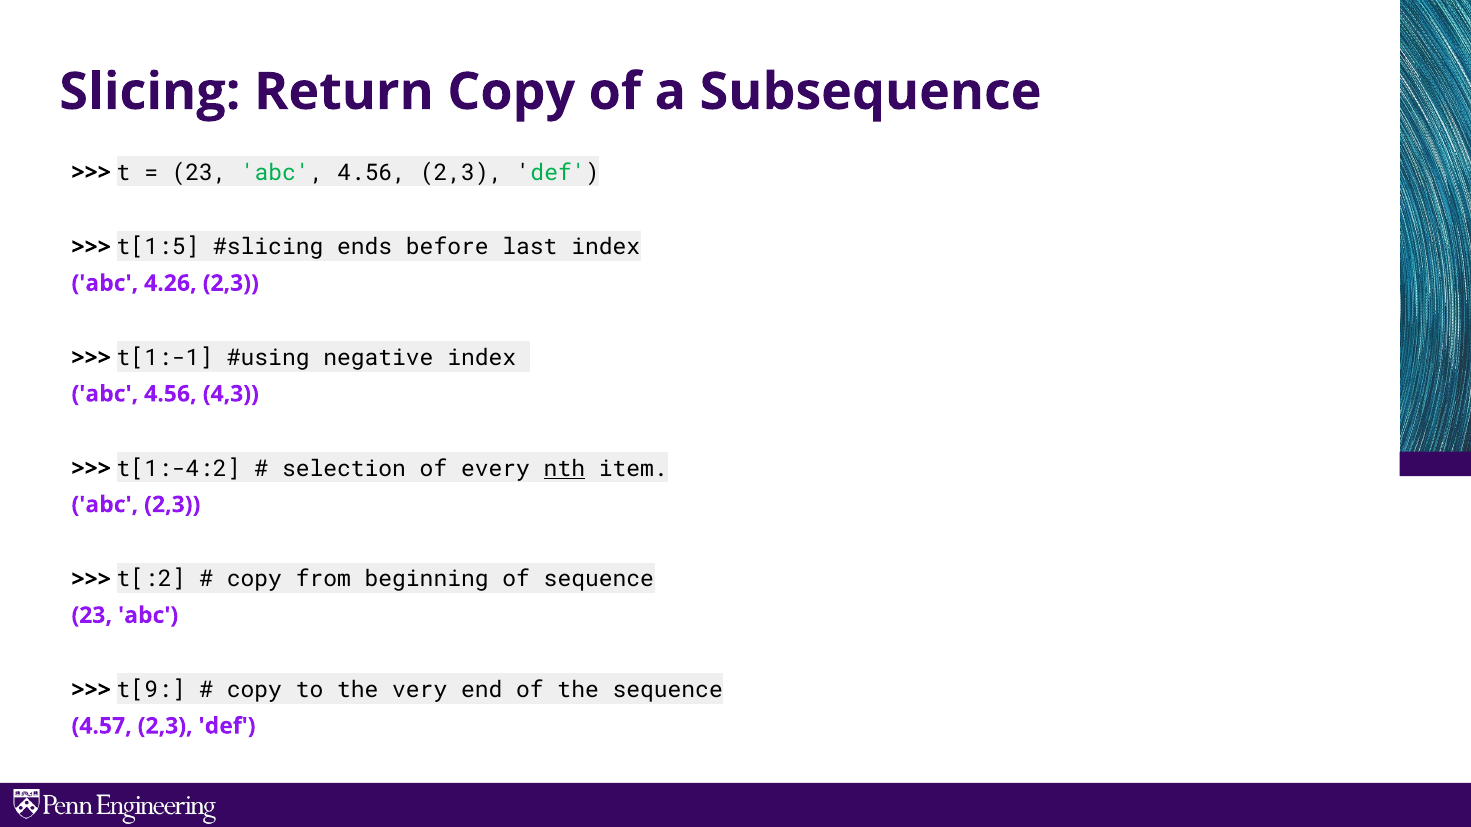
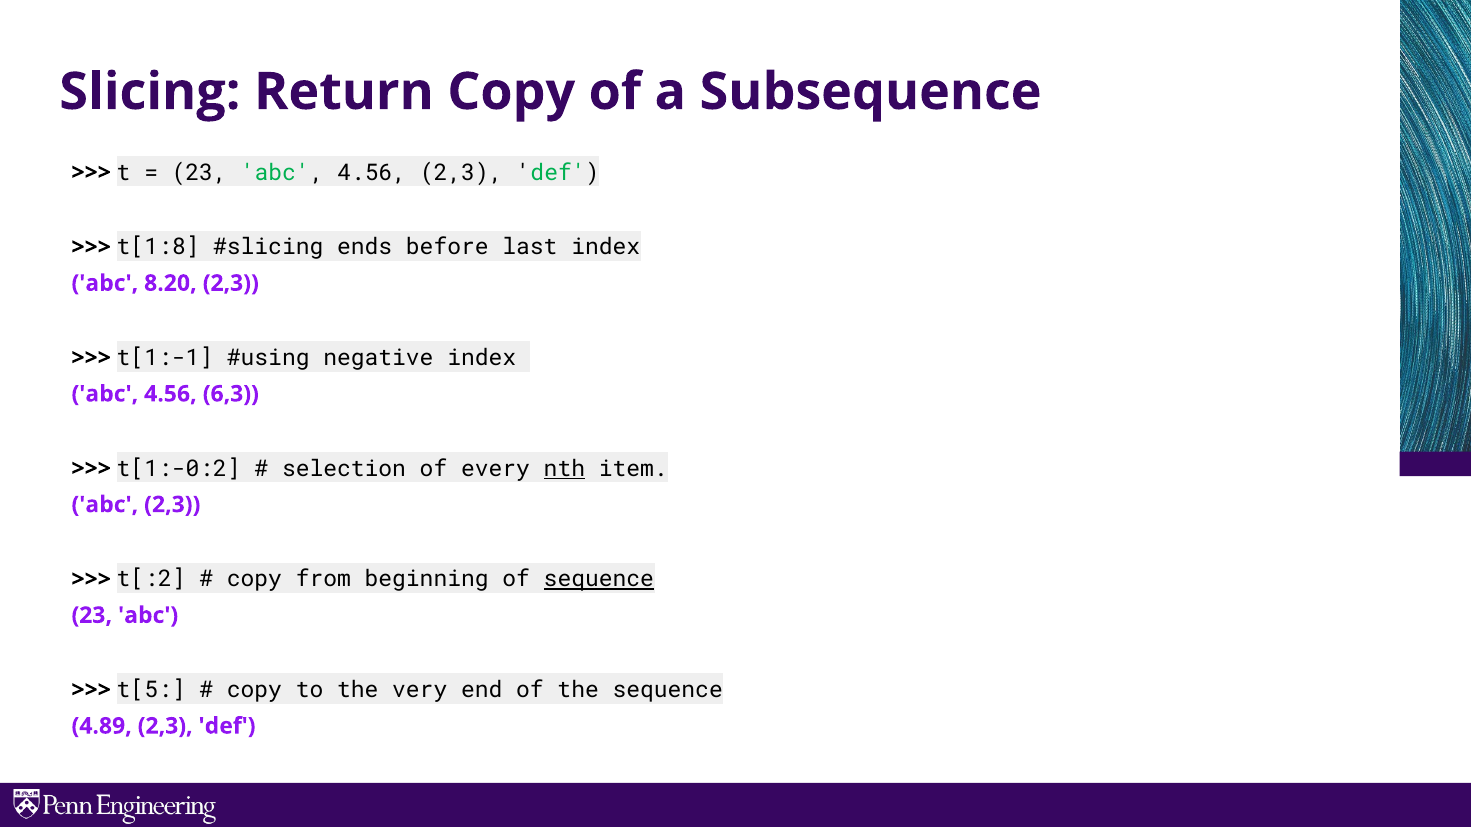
t[1:5: t[1:5 -> t[1:8
4.26: 4.26 -> 8.20
4,3: 4,3 -> 6,3
t[1:-4:2: t[1:-4:2 -> t[1:-0:2
sequence at (599, 580) underline: none -> present
t[9: t[9 -> t[5
4.57: 4.57 -> 4.89
